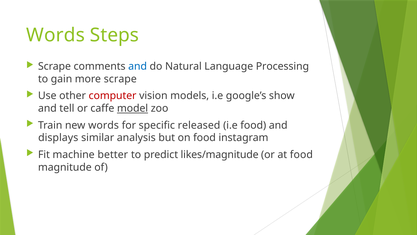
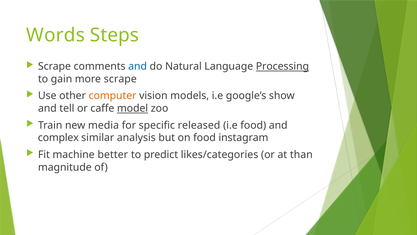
Processing underline: none -> present
computer colour: red -> orange
new words: words -> media
displays: displays -> complex
likes/magnitude: likes/magnitude -> likes/categories
at food: food -> than
